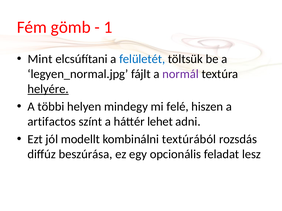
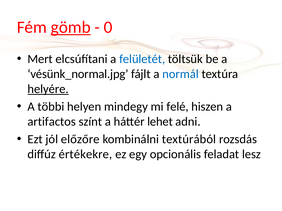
gömb underline: none -> present
1: 1 -> 0
Mint: Mint -> Mert
legyen_normal.jpg: legyen_normal.jpg -> vésünk_normal.jpg
normál colour: purple -> blue
modellt: modellt -> előzőre
beszúrása: beszúrása -> értékekre
